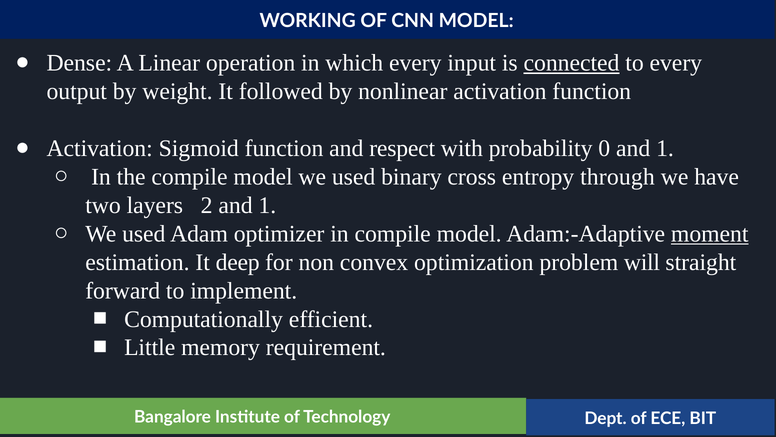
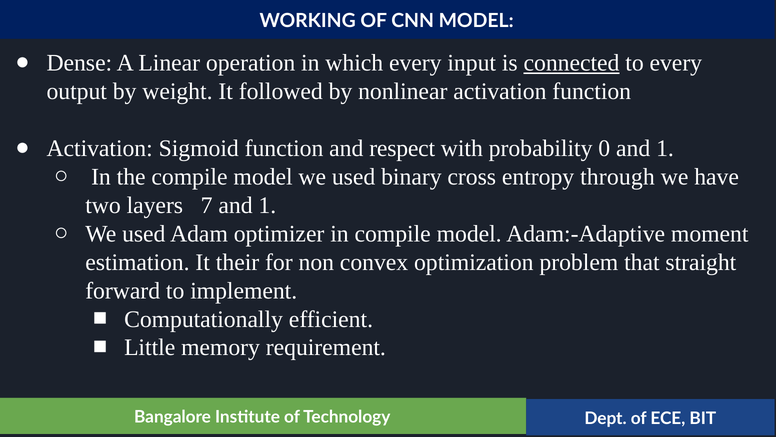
2: 2 -> 7
moment underline: present -> none
deep: deep -> their
will: will -> that
